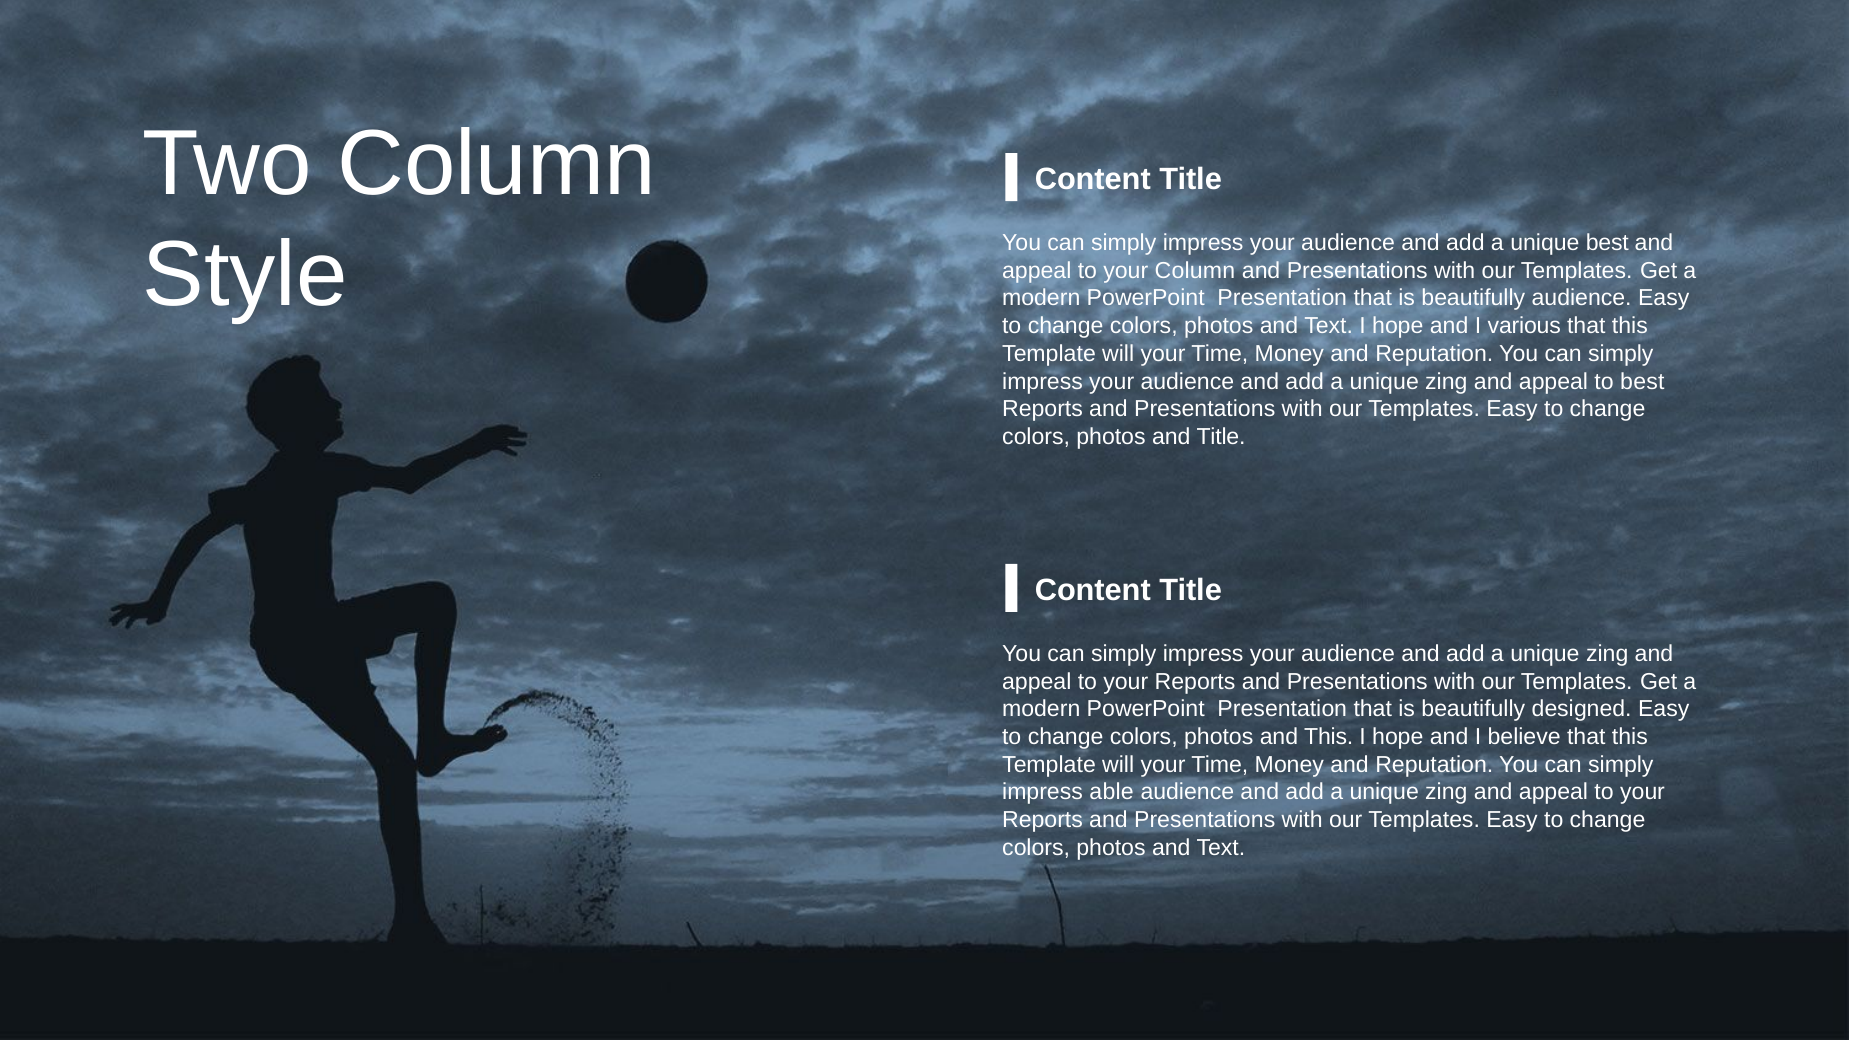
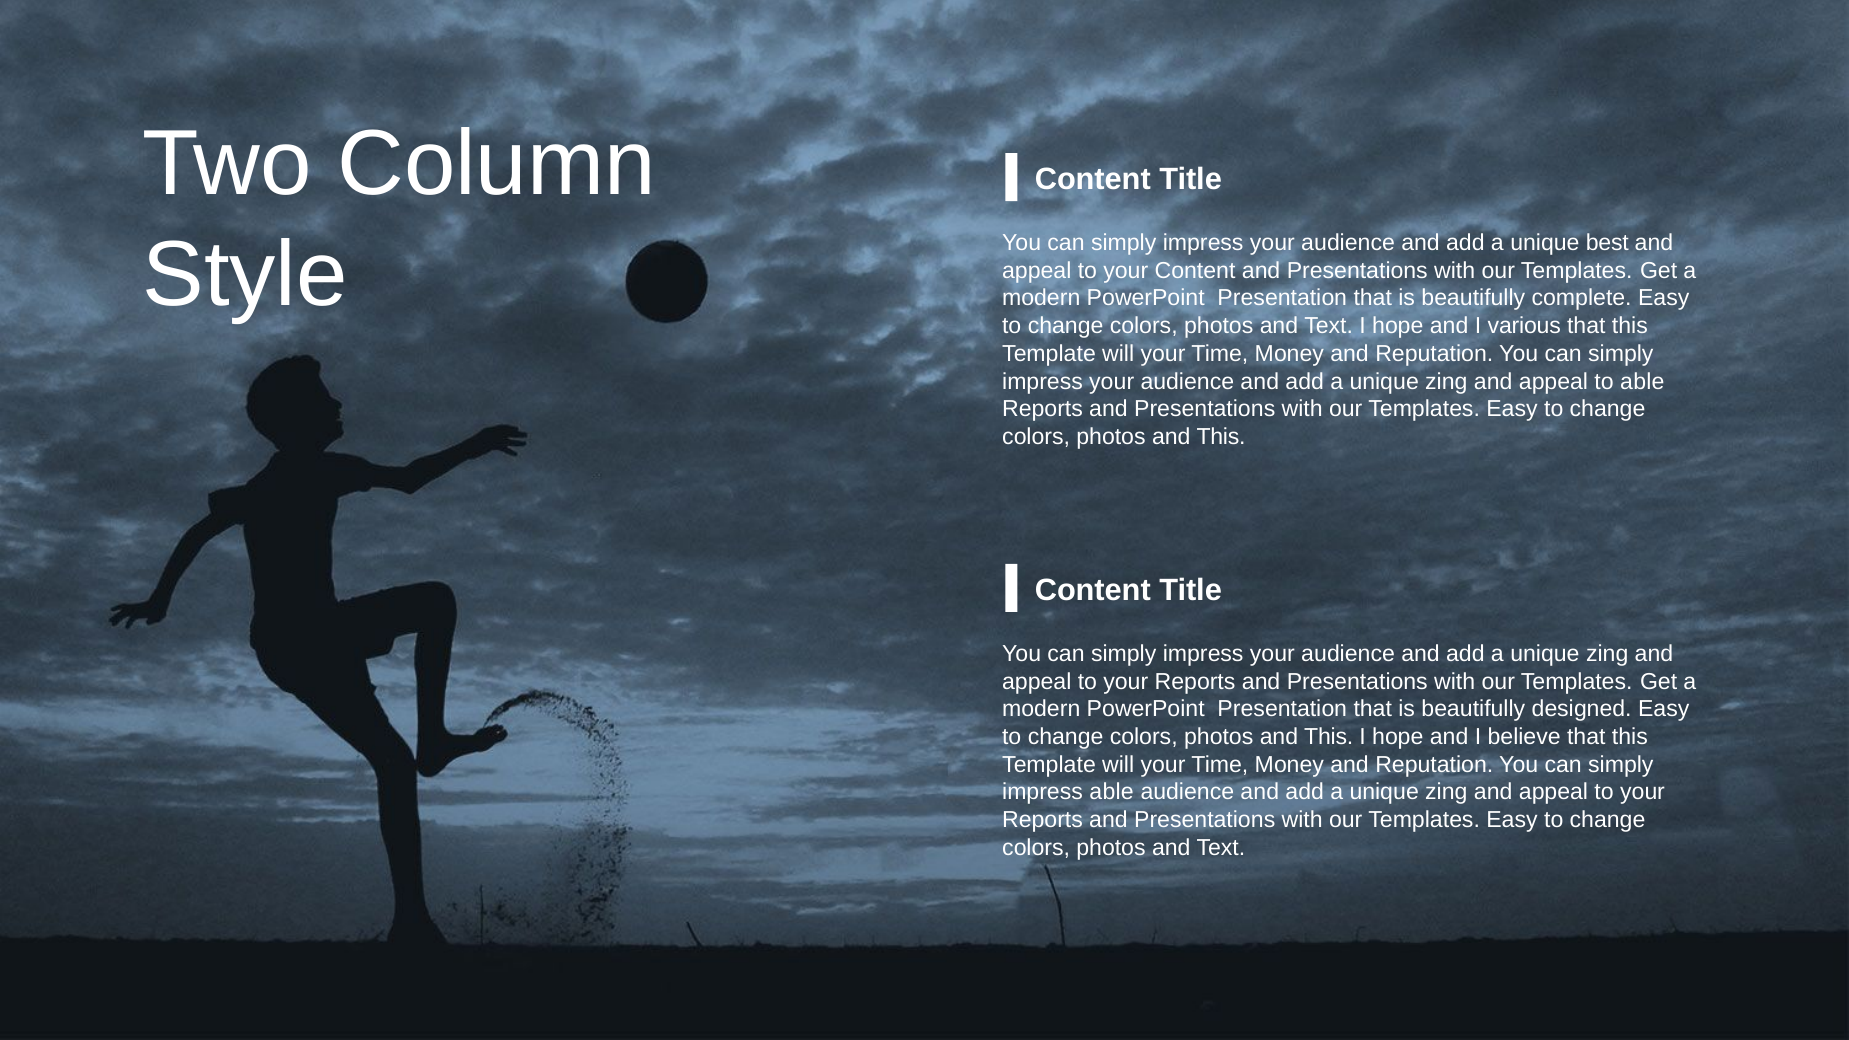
your Column: Column -> Content
beautifully audience: audience -> complete
to best: best -> able
Title at (1221, 437): Title -> This
